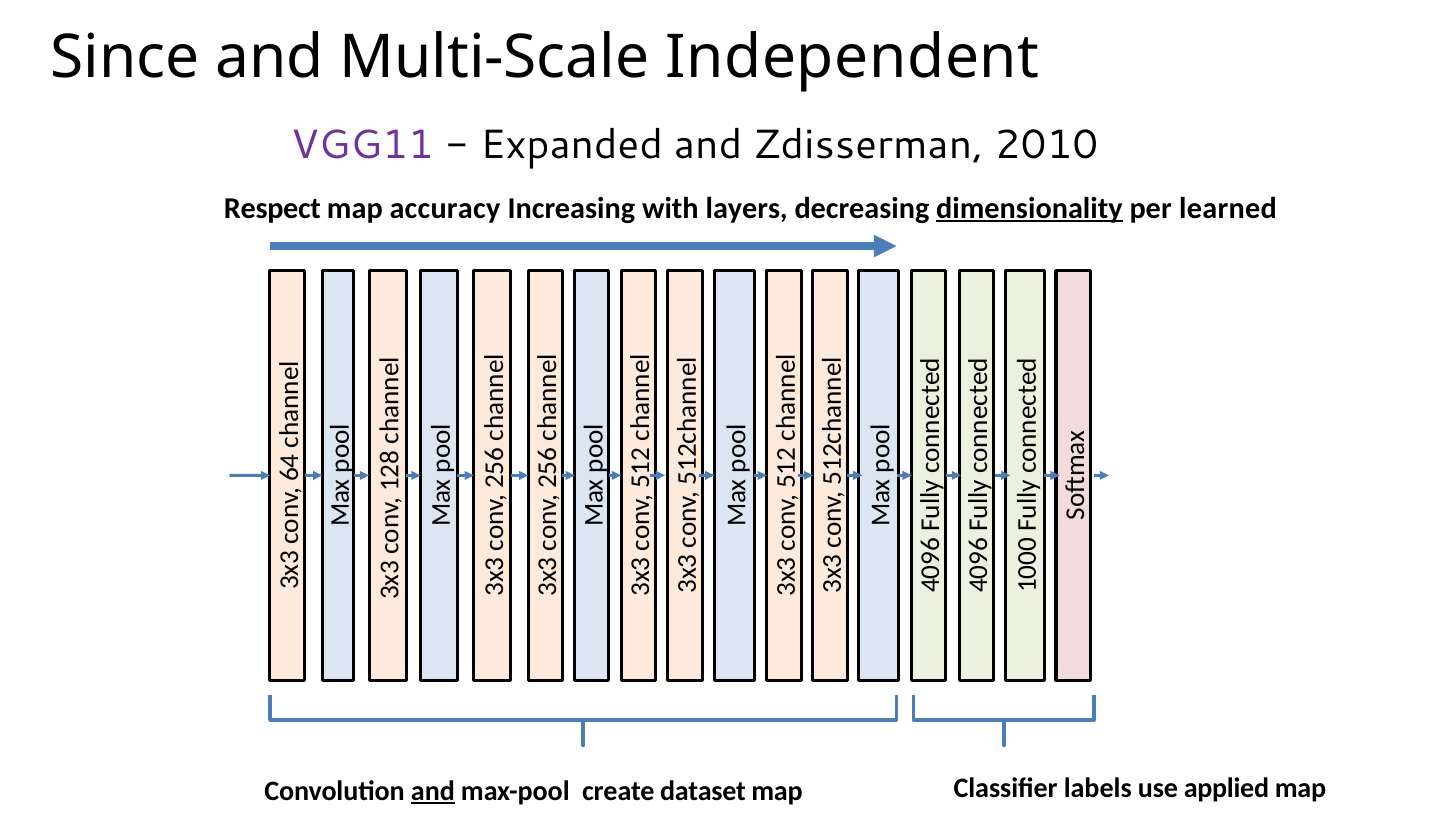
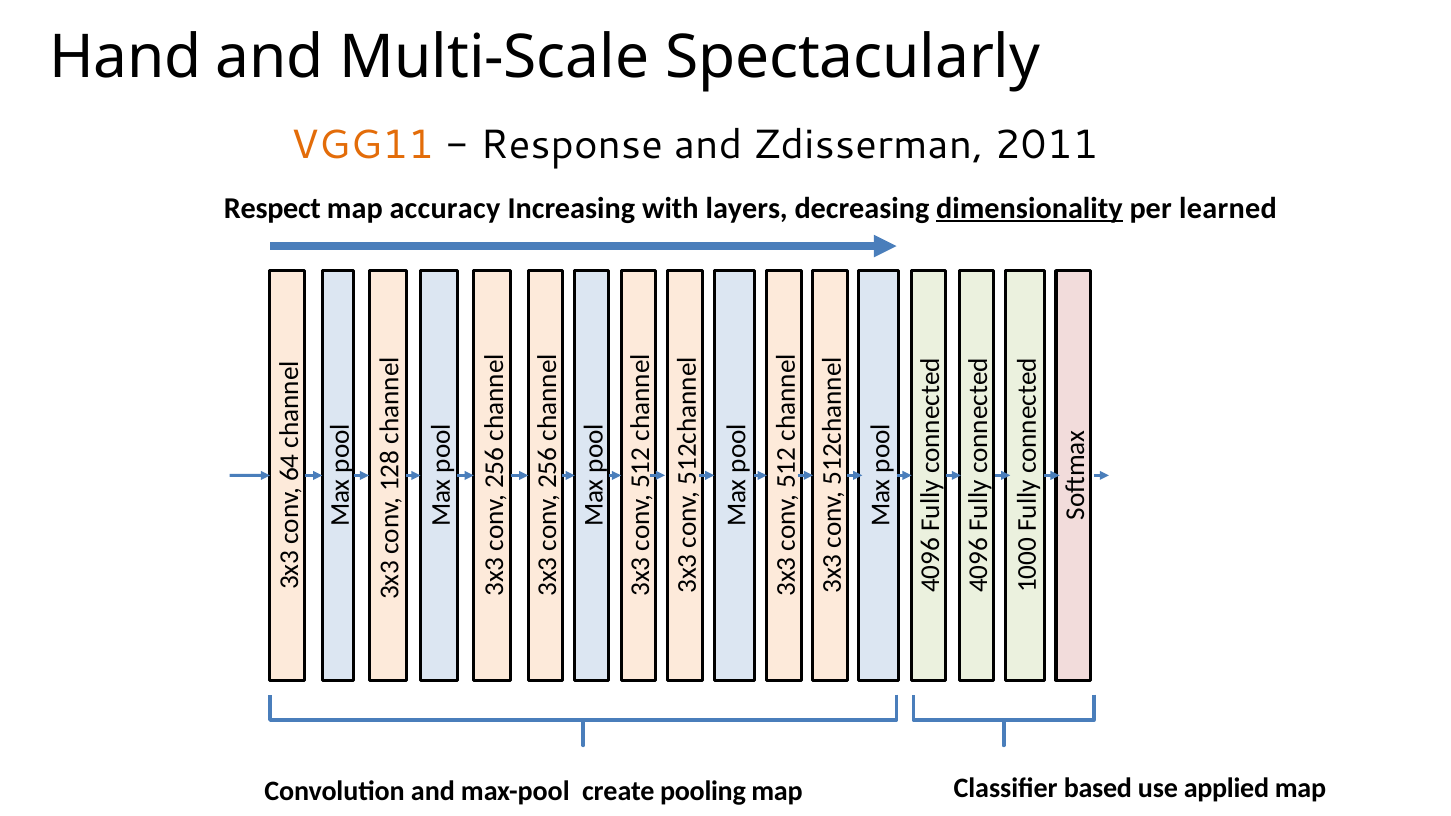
Since: Since -> Hand
Independent: Independent -> Spectacularly
VGG11 colour: purple -> orange
Expanded: Expanded -> Response
2010: 2010 -> 2011
and at (433, 791) underline: present -> none
dataset: dataset -> pooling
labels: labels -> based
